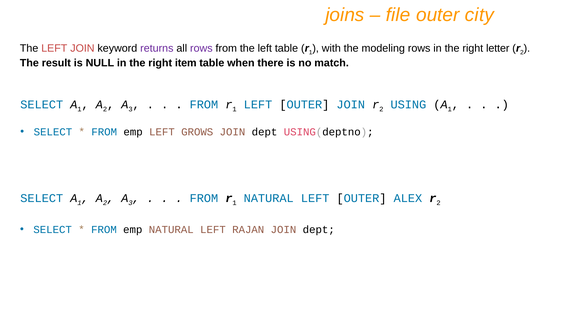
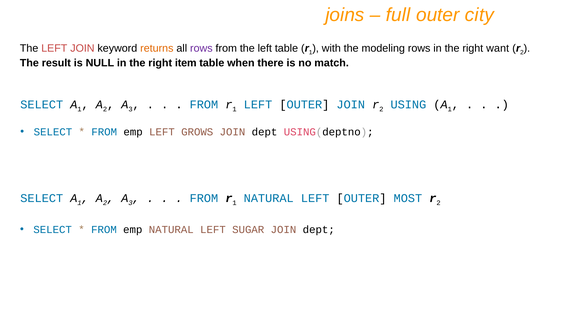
file: file -> full
returns colour: purple -> orange
letter: letter -> want
ALEX: ALEX -> MOST
RAJAN: RAJAN -> SUGAR
